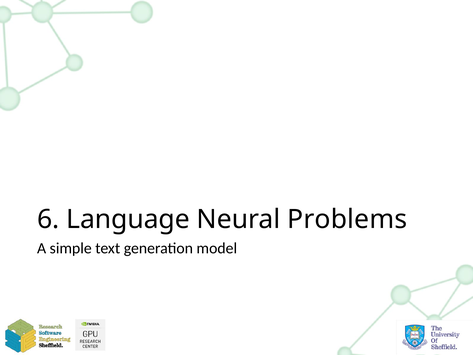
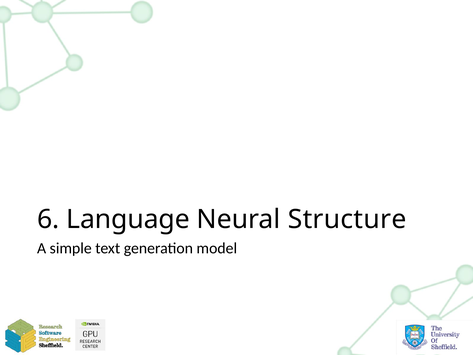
Problems: Problems -> Structure
